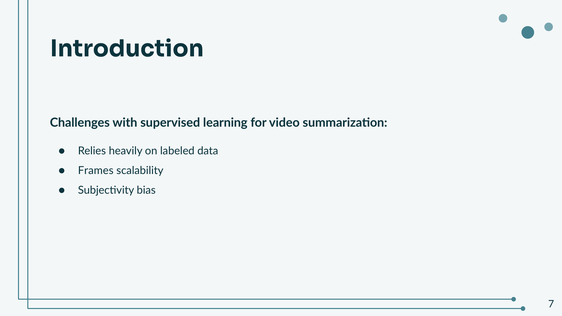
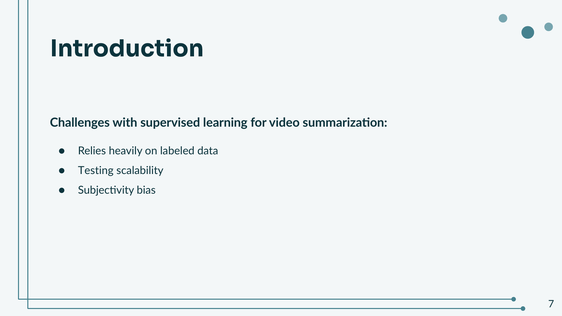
Frames: Frames -> Testing
